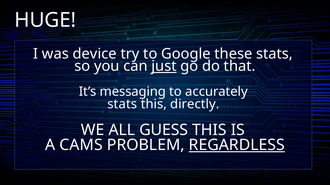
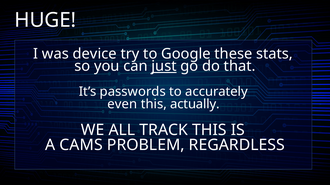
messaging: messaging -> passwords
stats at (122, 104): stats -> even
directly: directly -> actually
GUESS: GUESS -> TRACK
REGARDLESS underline: present -> none
